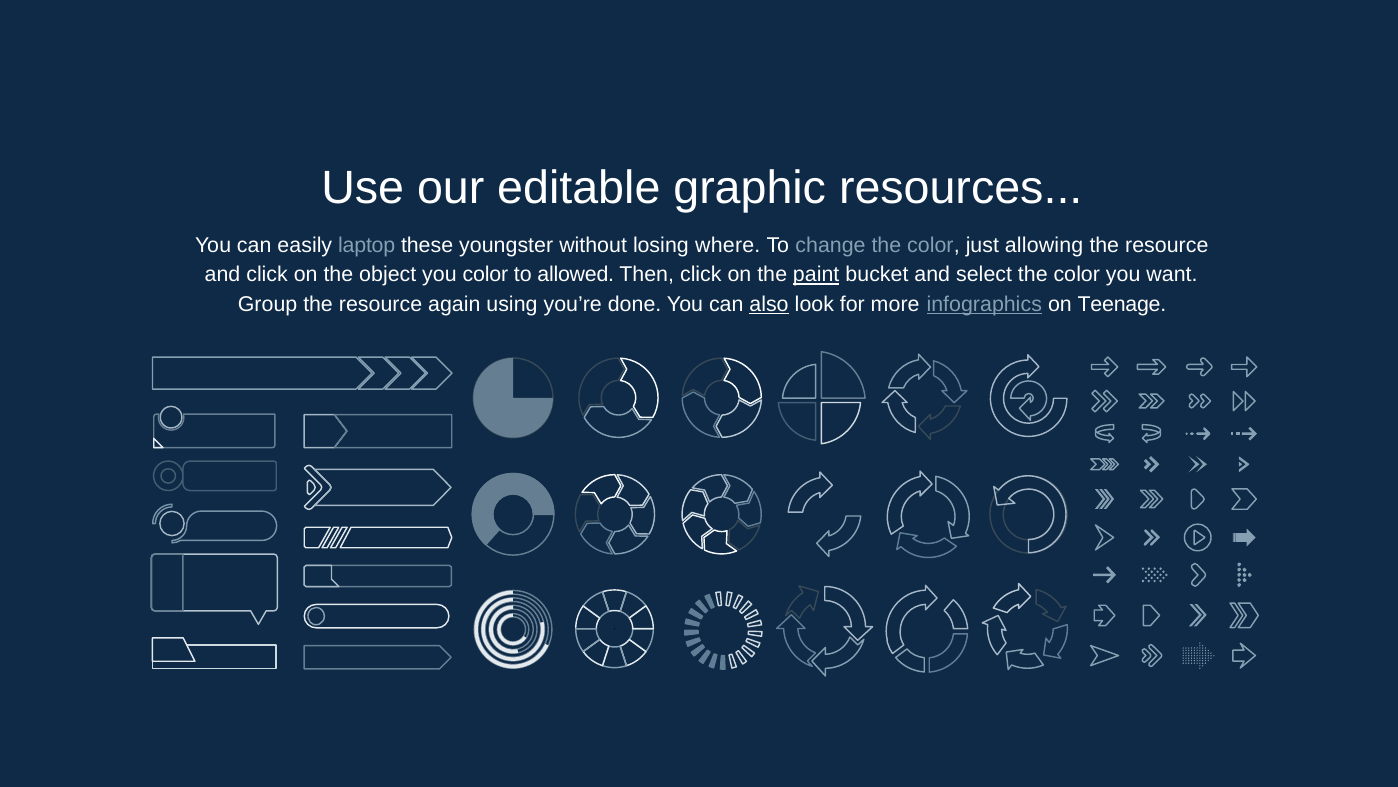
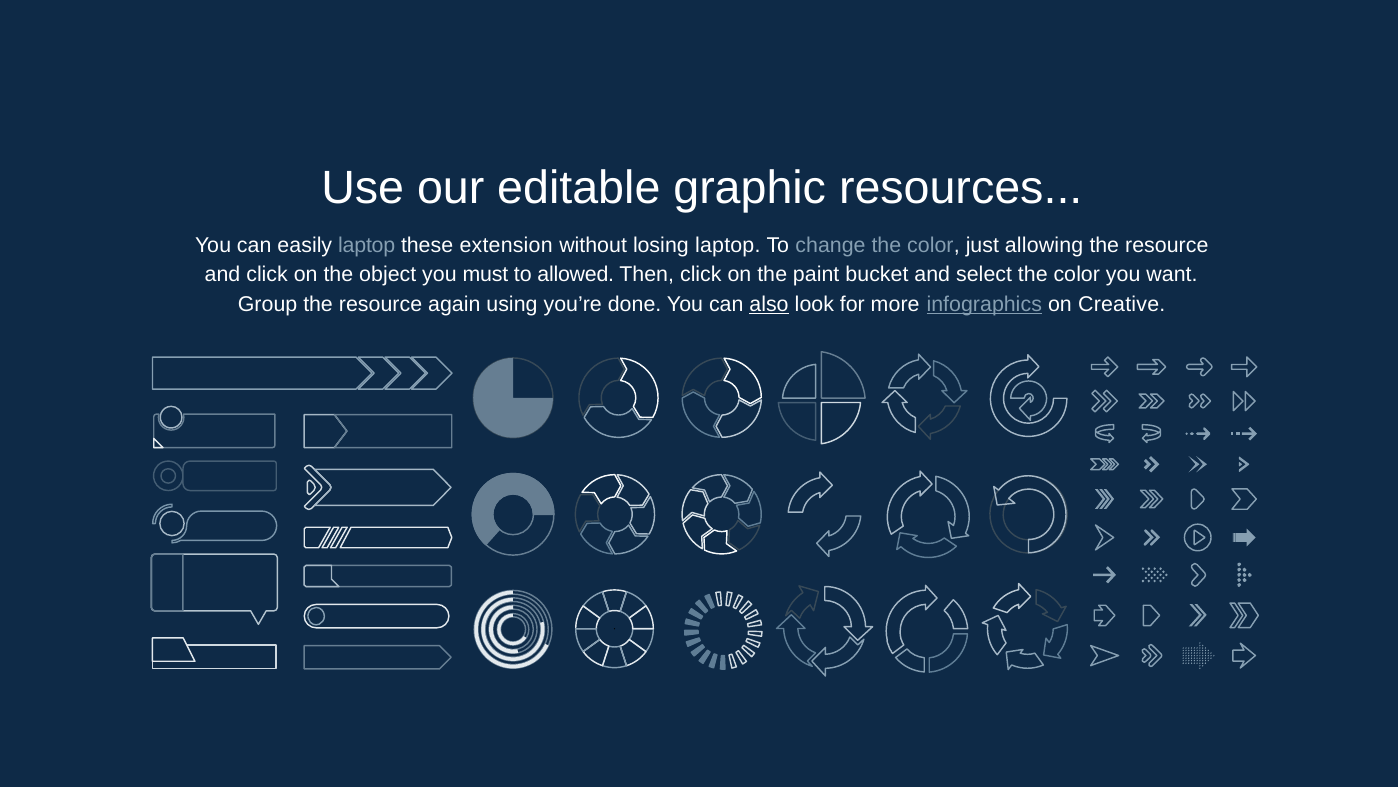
youngster: youngster -> extension
losing where: where -> laptop
you color: color -> must
paint underline: present -> none
Teenage: Teenage -> Creative
